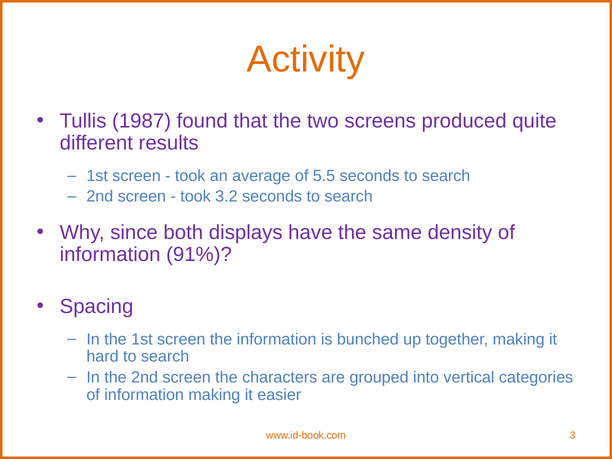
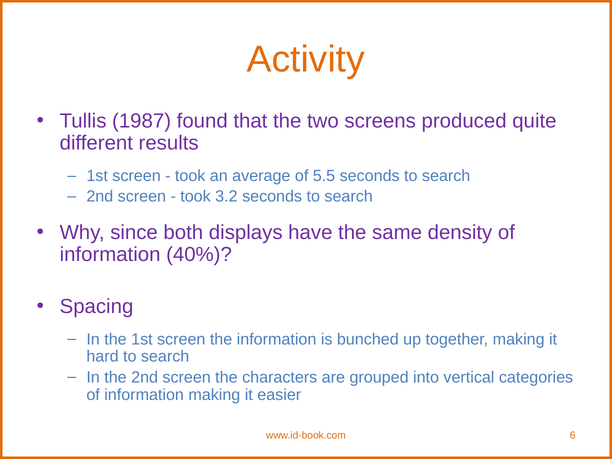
91%: 91% -> 40%
3: 3 -> 6
